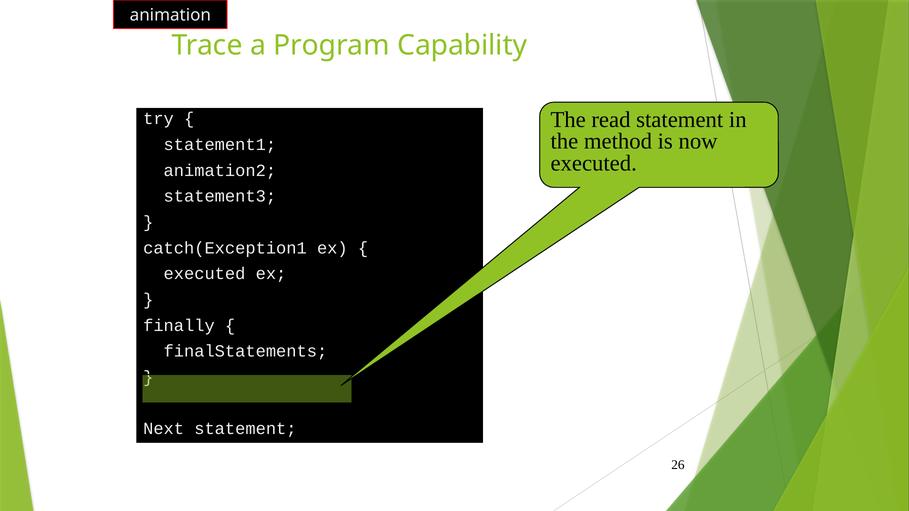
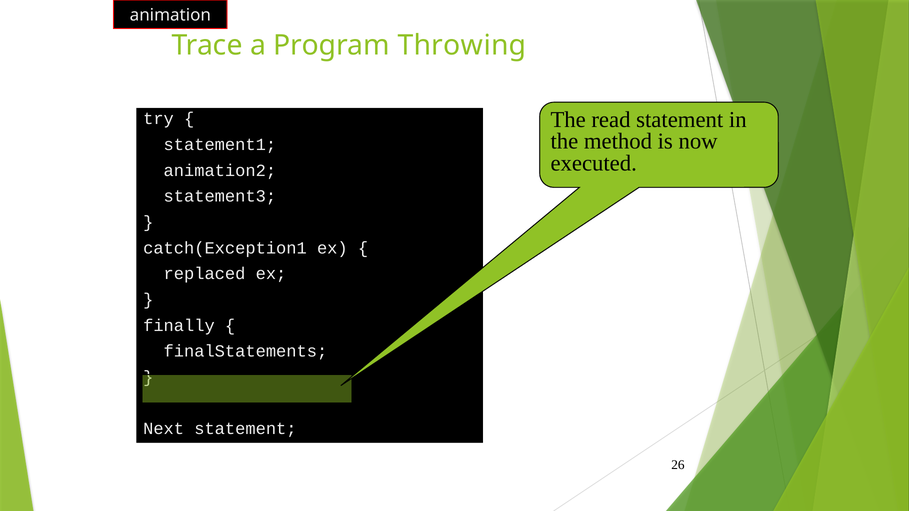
Capability: Capability -> Throwing
executed at (205, 274): executed -> replaced
